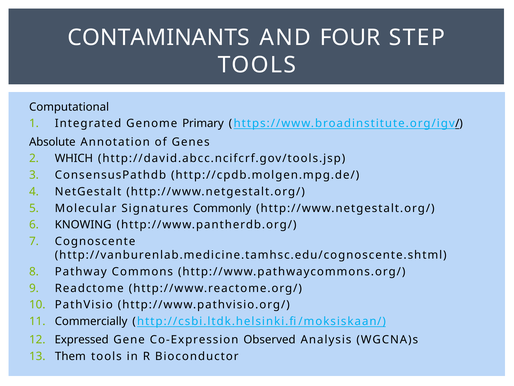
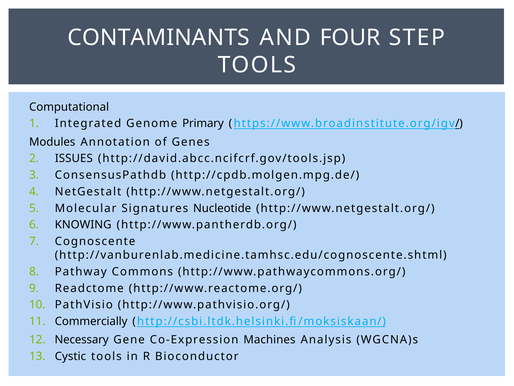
Absolute: Absolute -> Modules
WHICH: WHICH -> ISSUES
Commonly: Commonly -> Nucleotide
Expressed: Expressed -> Necessary
Observed: Observed -> Machines
Them: Them -> Cystic
